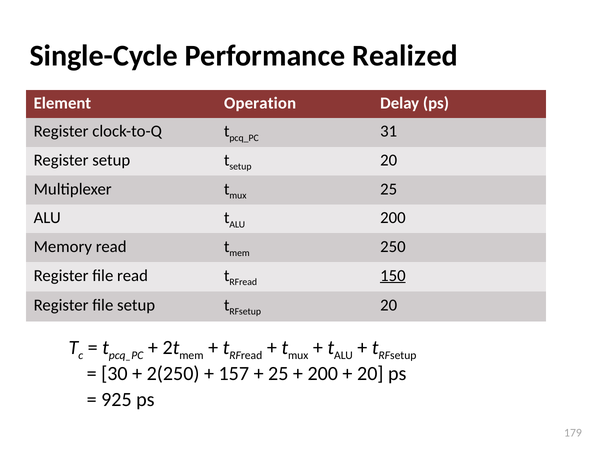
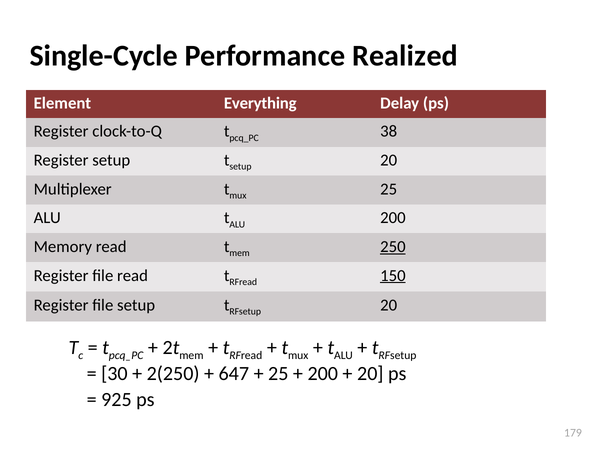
Operation: Operation -> Everything
31: 31 -> 38
250 underline: none -> present
157: 157 -> 647
